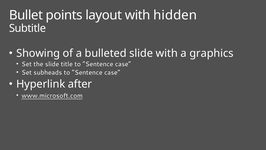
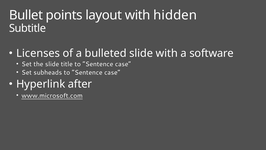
Showing: Showing -> Licenses
graphics: graphics -> software
